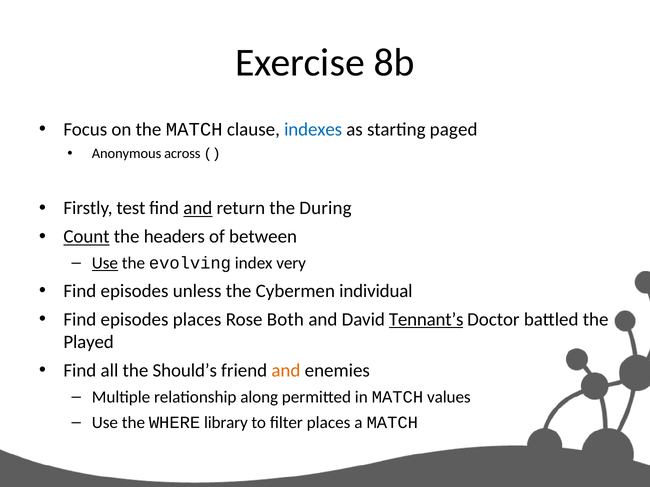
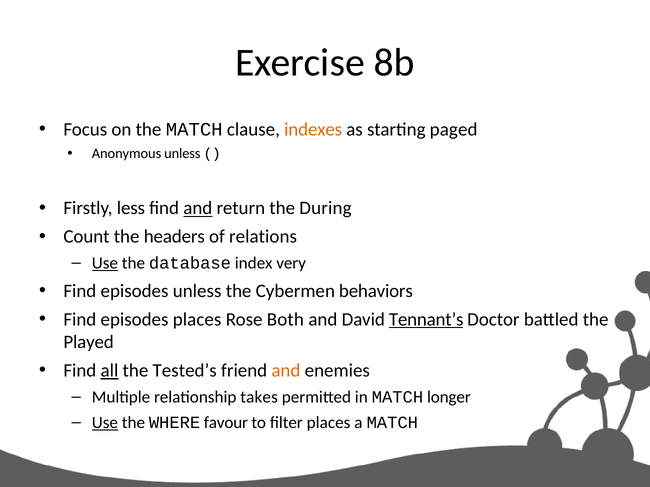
indexes colour: blue -> orange
Anonymous across: across -> unless
test: test -> less
Count underline: present -> none
between: between -> relations
evolving: evolving -> database
individual: individual -> behaviors
all underline: none -> present
Should’s: Should’s -> Tested’s
along: along -> takes
values: values -> longer
Use at (105, 423) underline: none -> present
library: library -> favour
